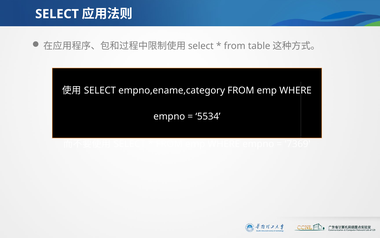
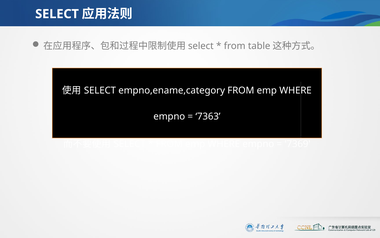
5534: 5534 -> 7363
